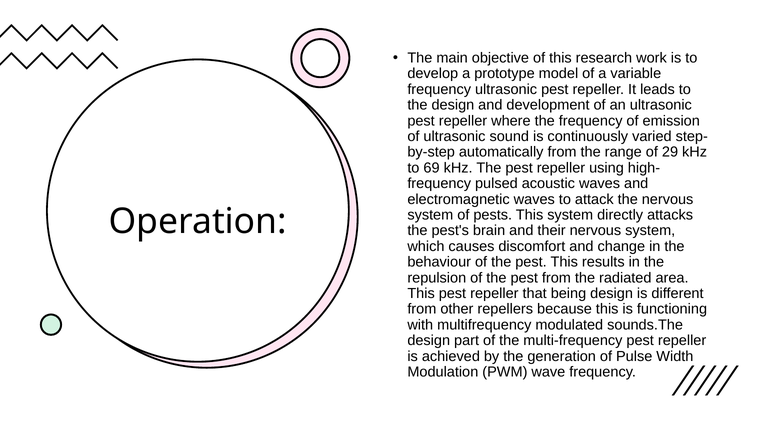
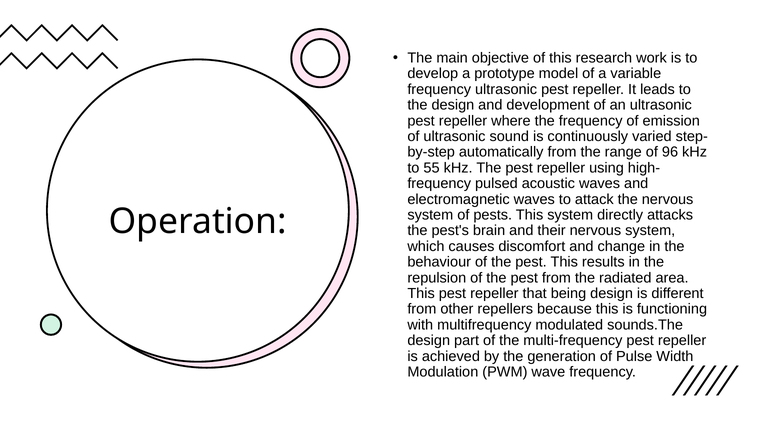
29: 29 -> 96
69: 69 -> 55
